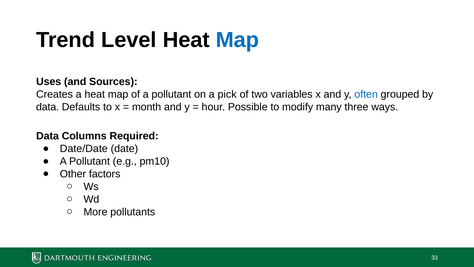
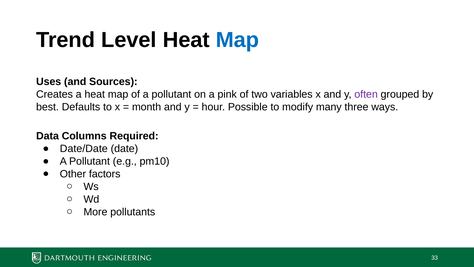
pick: pick -> pink
often colour: blue -> purple
data at (48, 107): data -> best
